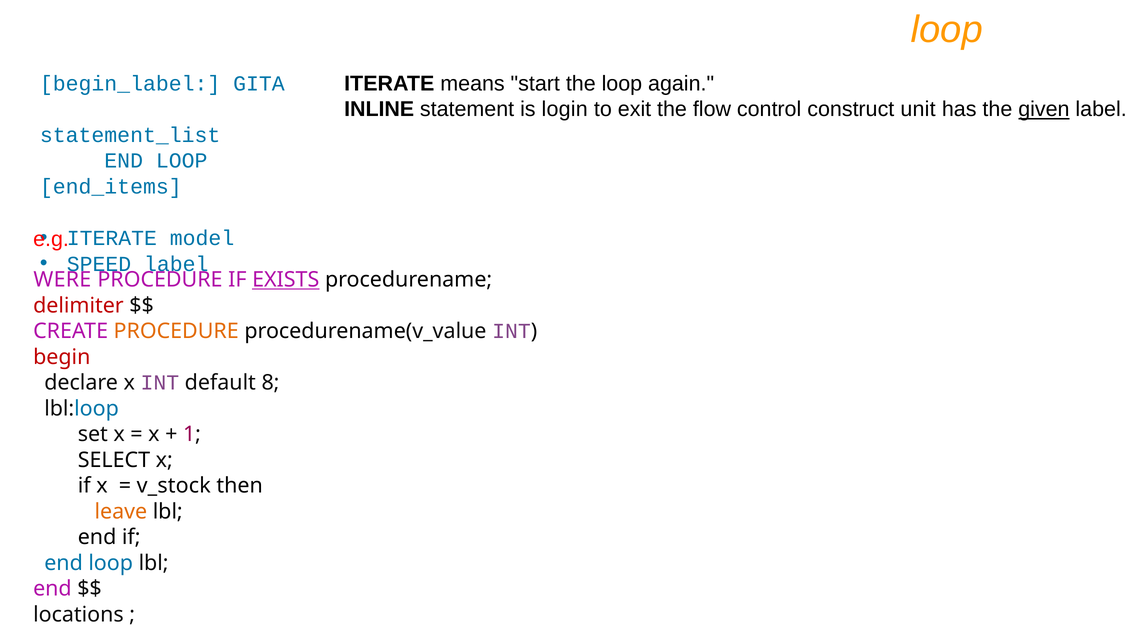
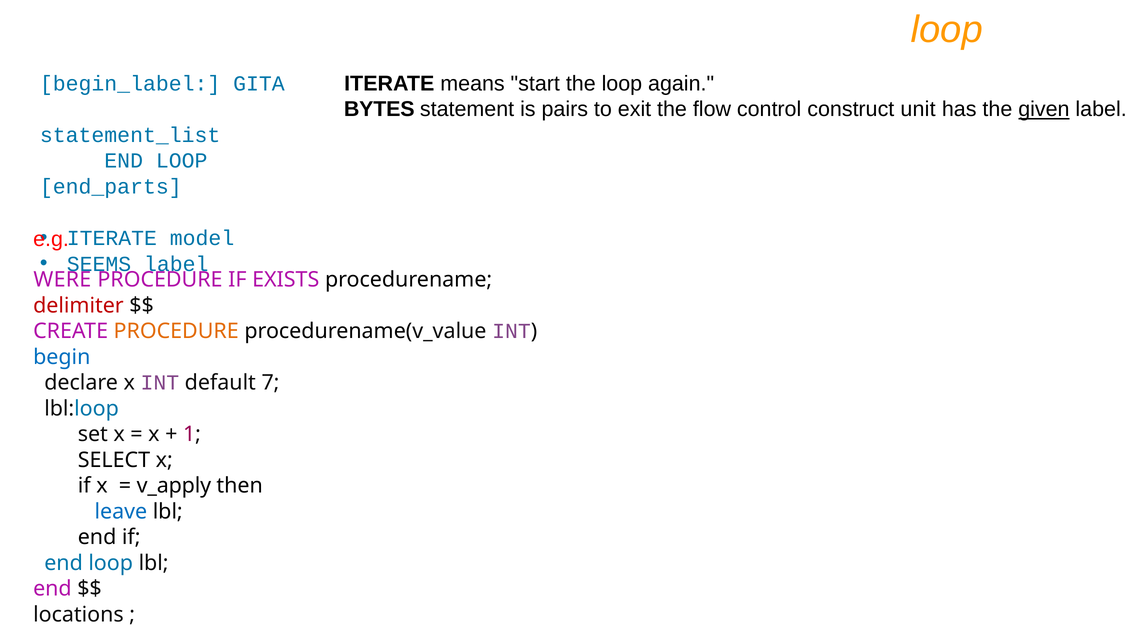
INLINE: INLINE -> BYTES
login: login -> pairs
end_items: end_items -> end_parts
SPEED: SPEED -> SEEMS
EXISTS underline: present -> none
begin colour: red -> blue
8: 8 -> 7
v_stock: v_stock -> v_apply
leave colour: orange -> blue
